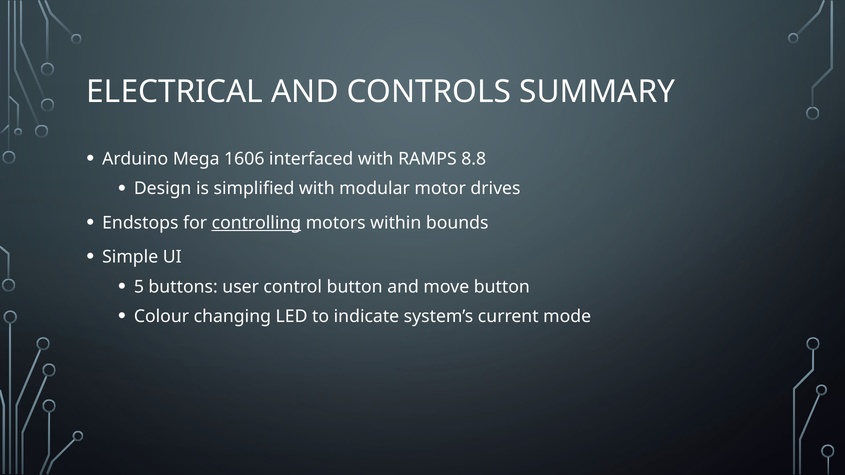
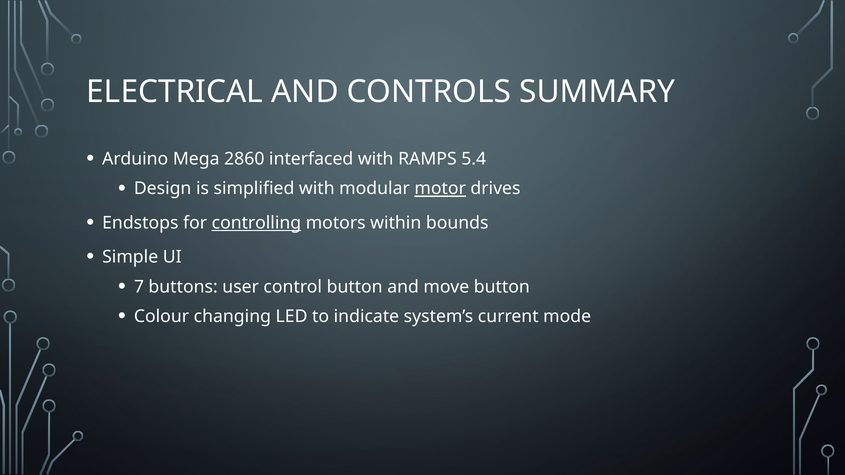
1606: 1606 -> 2860
8.8: 8.8 -> 5.4
motor underline: none -> present
5: 5 -> 7
